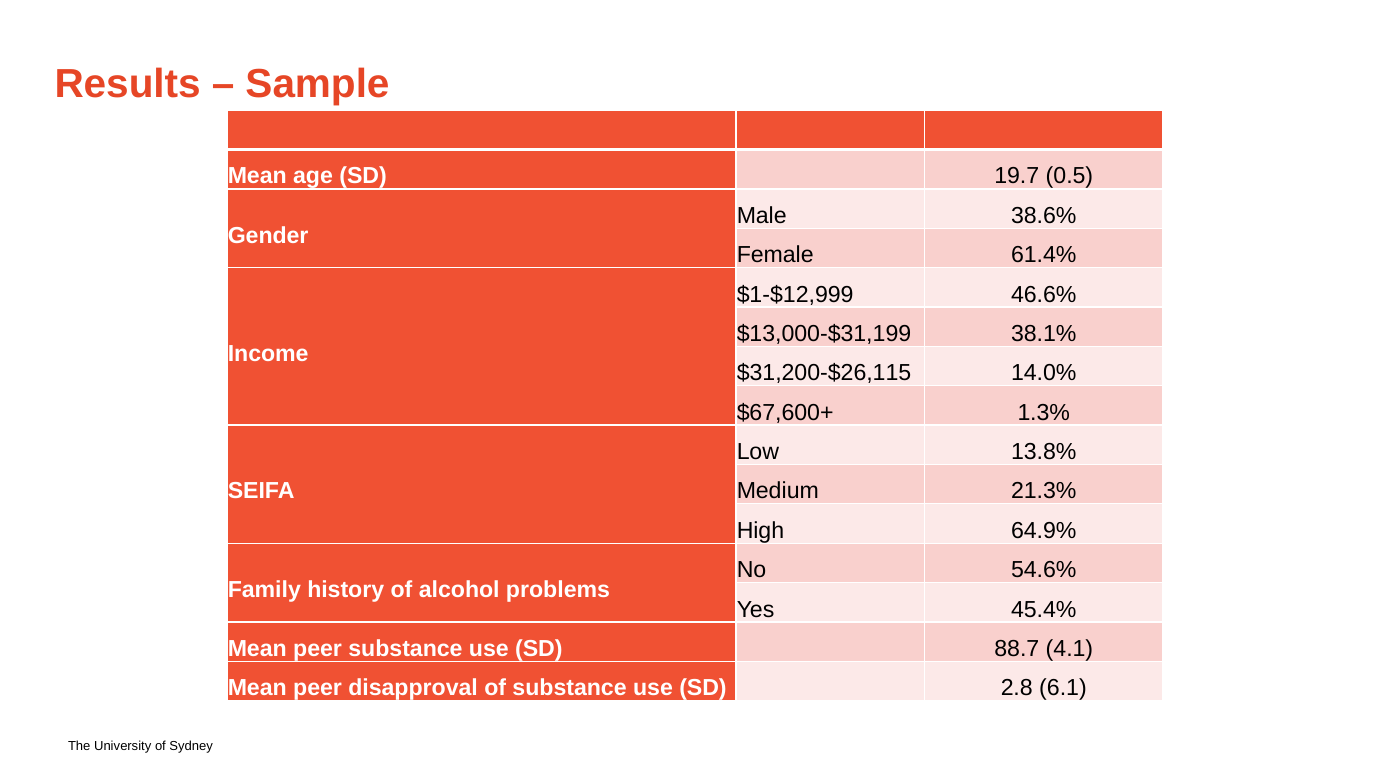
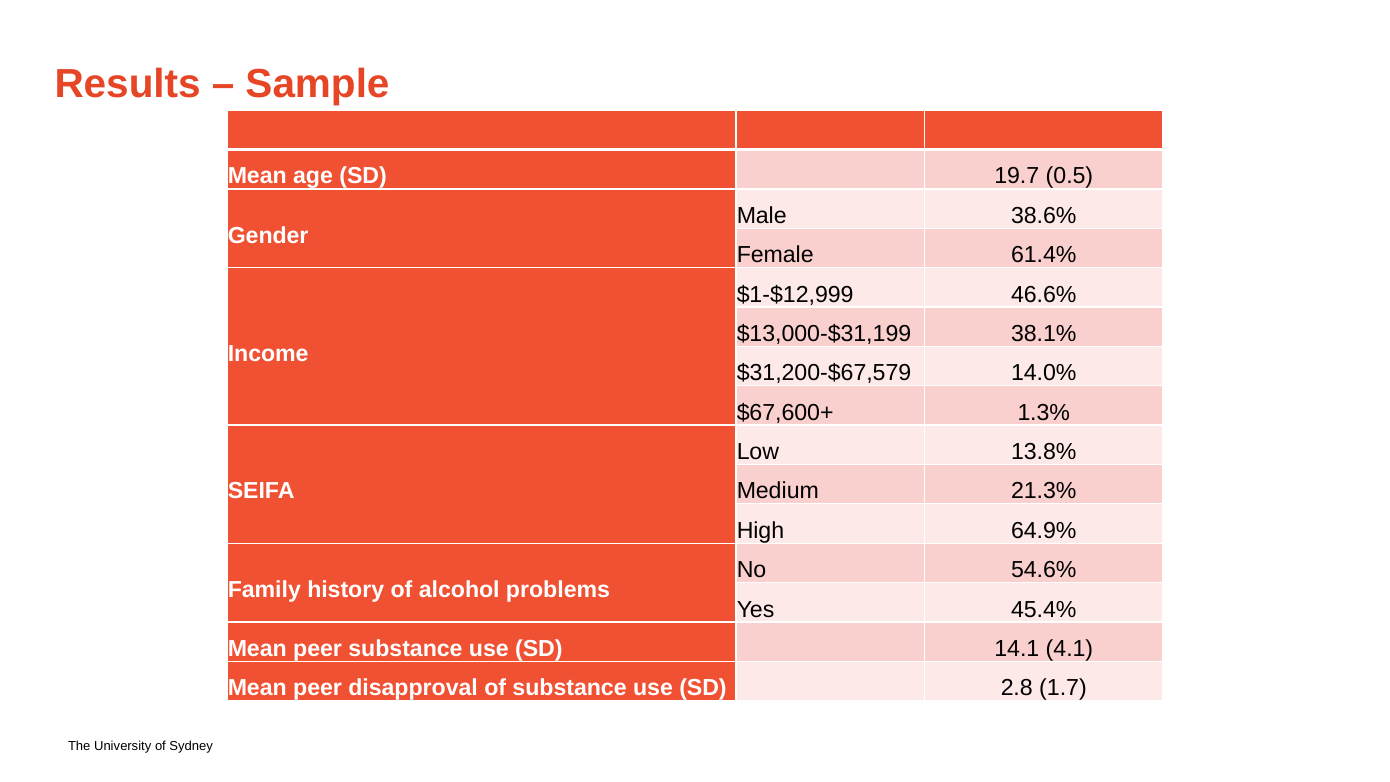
$31,200-$26,115: $31,200-$26,115 -> $31,200-$67,579
88.7: 88.7 -> 14.1
6.1: 6.1 -> 1.7
